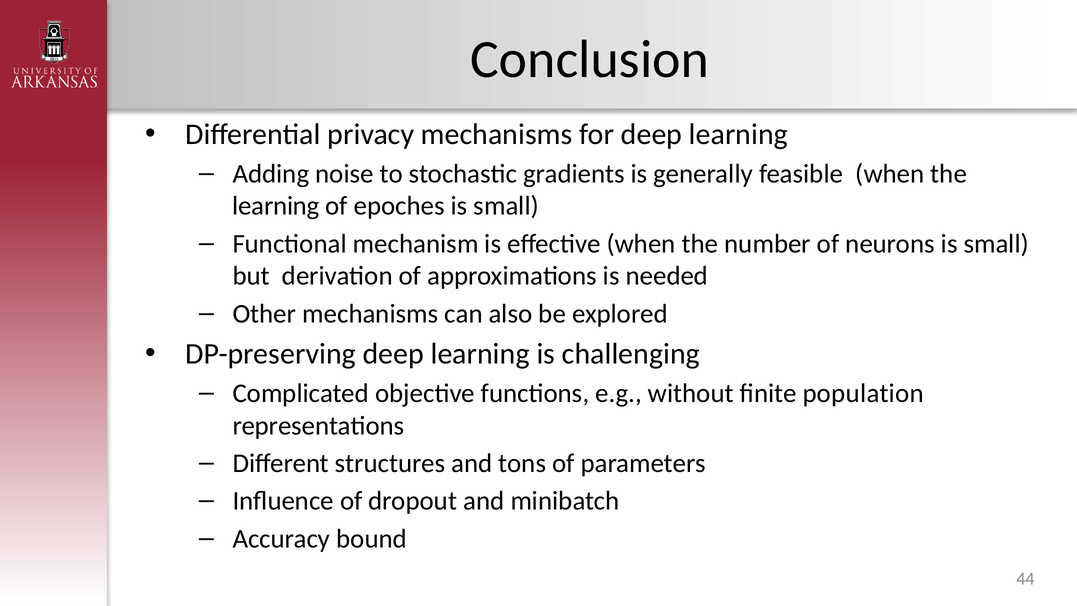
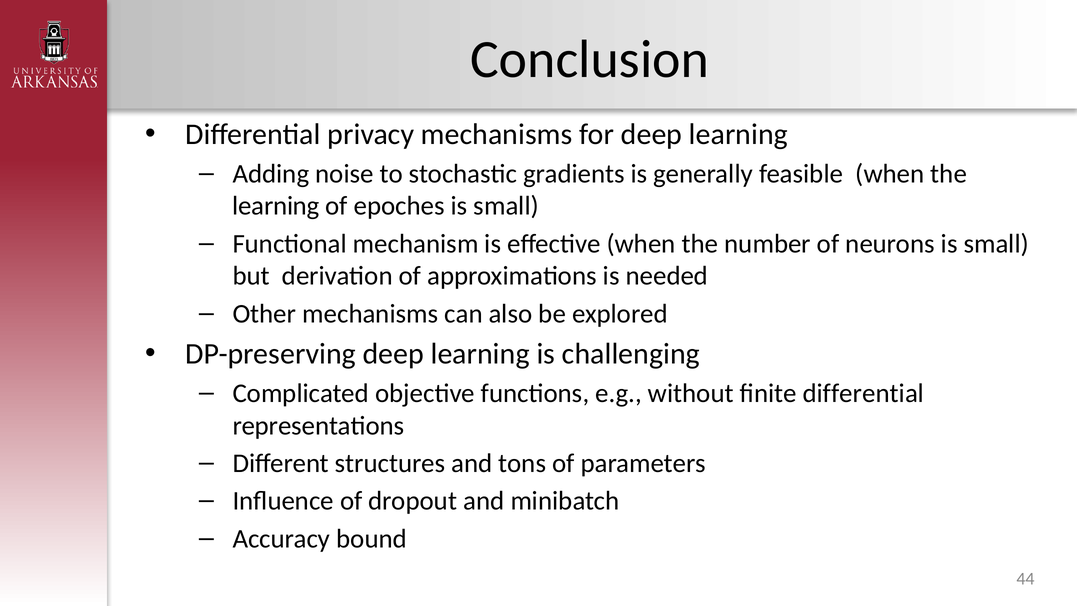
finite population: population -> differential
